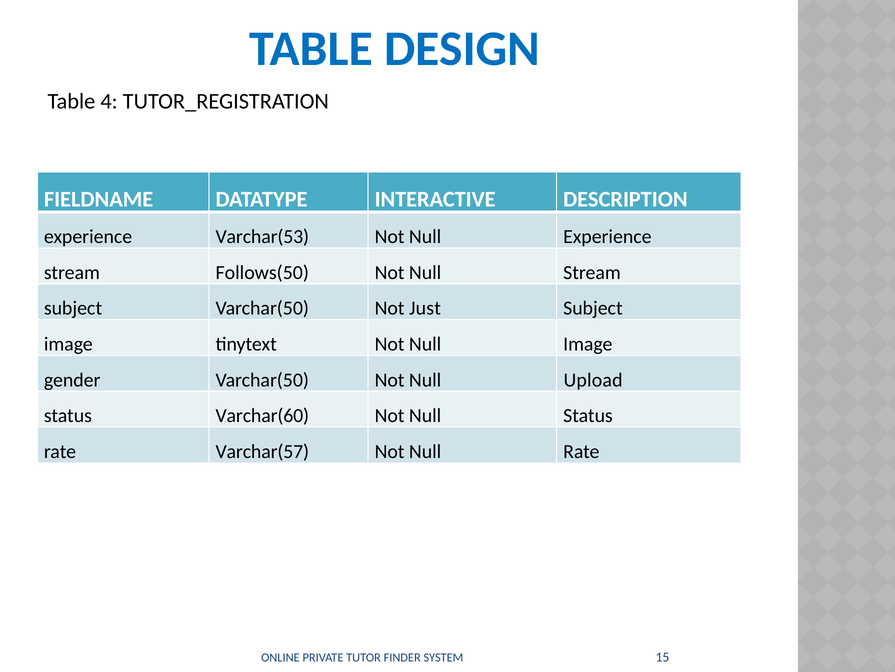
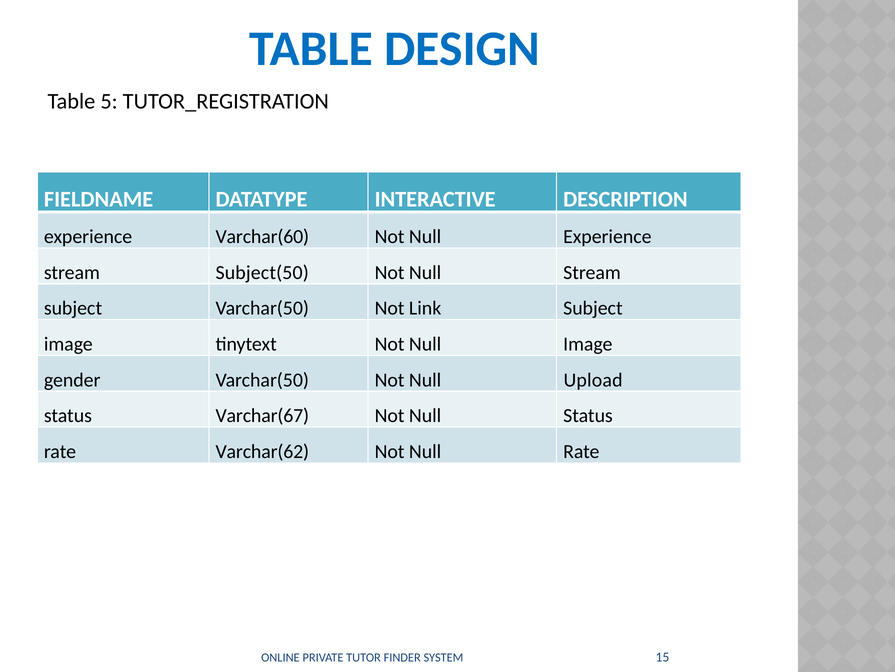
4: 4 -> 5
Varchar(53: Varchar(53 -> Varchar(60
Follows(50: Follows(50 -> Subject(50
Just: Just -> Link
Varchar(60: Varchar(60 -> Varchar(67
Varchar(57: Varchar(57 -> Varchar(62
